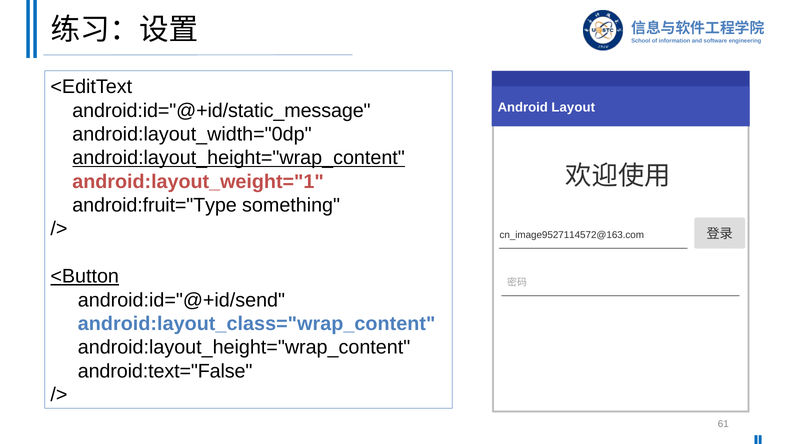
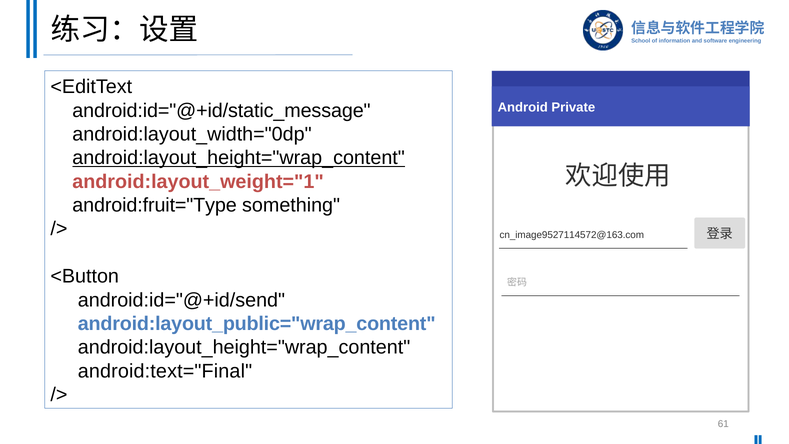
Layout: Layout -> Private
<Button underline: present -> none
android:layout_class="wrap_content: android:layout_class="wrap_content -> android:layout_public="wrap_content
android:text="False: android:text="False -> android:text="Final
